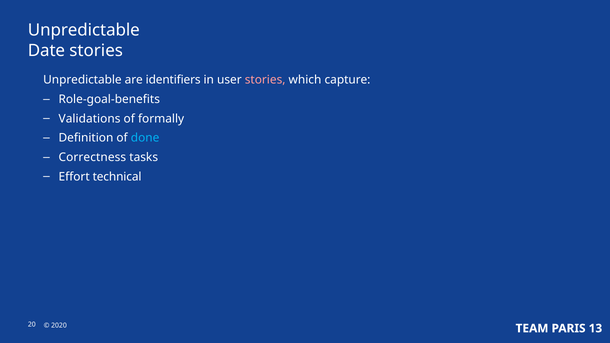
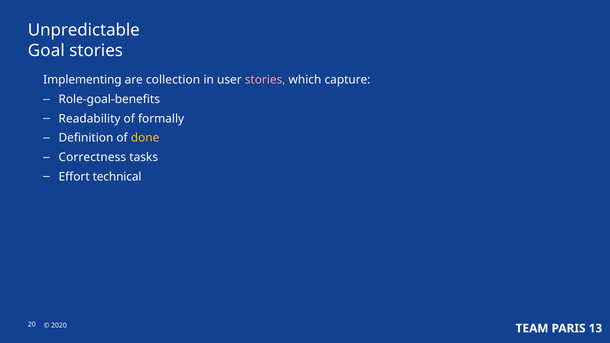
Date: Date -> Goal
Unpredictable at (82, 80): Unpredictable -> Implementing
identifiers: identifiers -> collection
Validations: Validations -> Readability
done colour: light blue -> yellow
